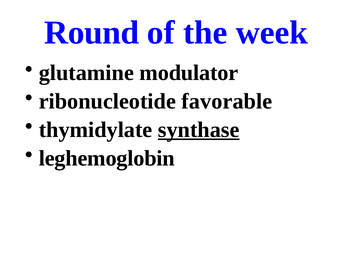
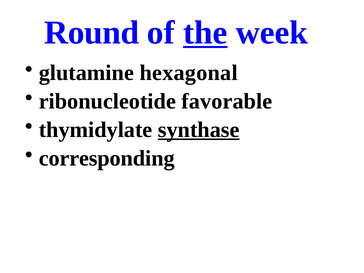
the underline: none -> present
modulator: modulator -> hexagonal
leghemoglobin: leghemoglobin -> corresponding
